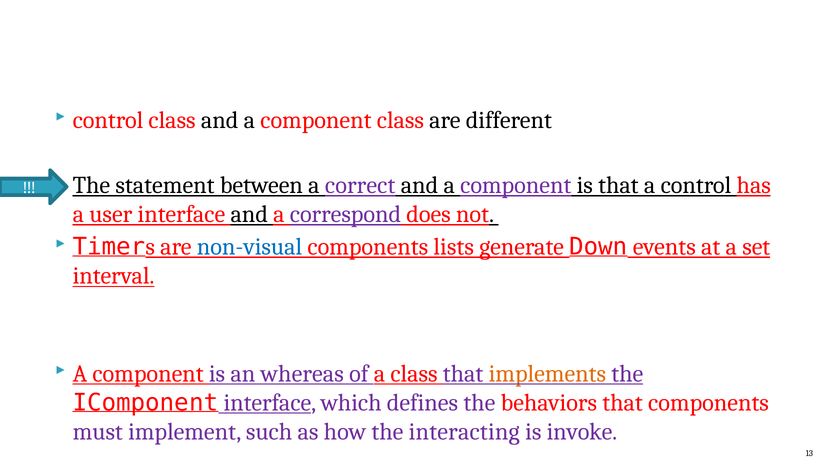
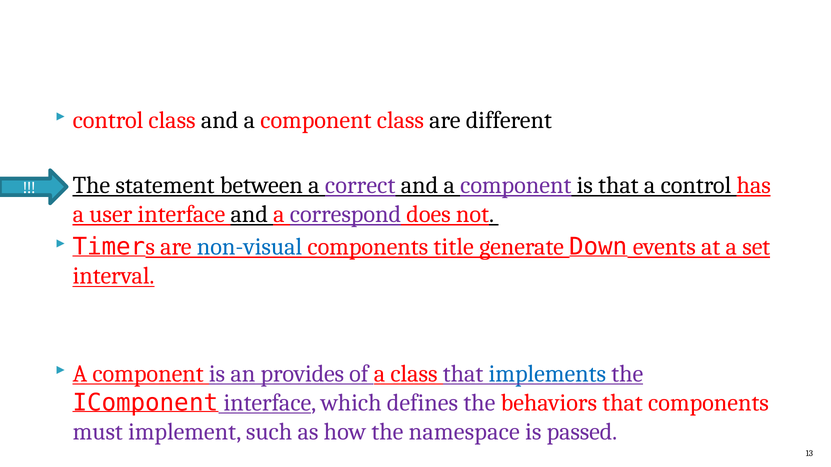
lists: lists -> title
whereas: whereas -> provides
implements colour: orange -> blue
interacting: interacting -> namespace
invoke: invoke -> passed
